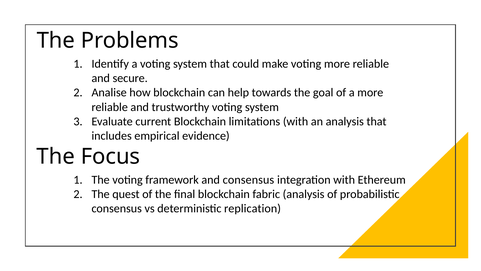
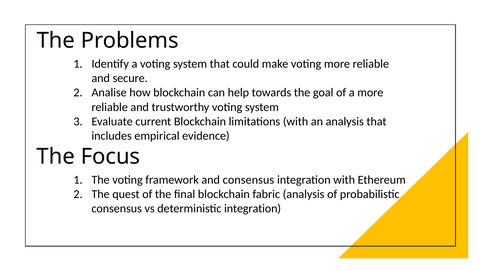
deterministic replication: replication -> integration
